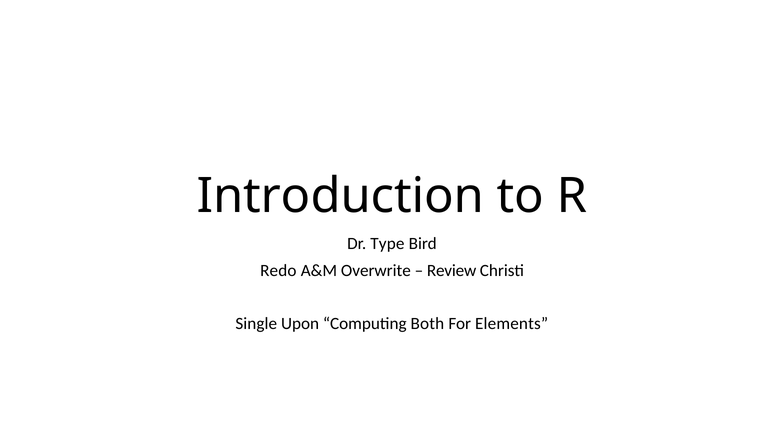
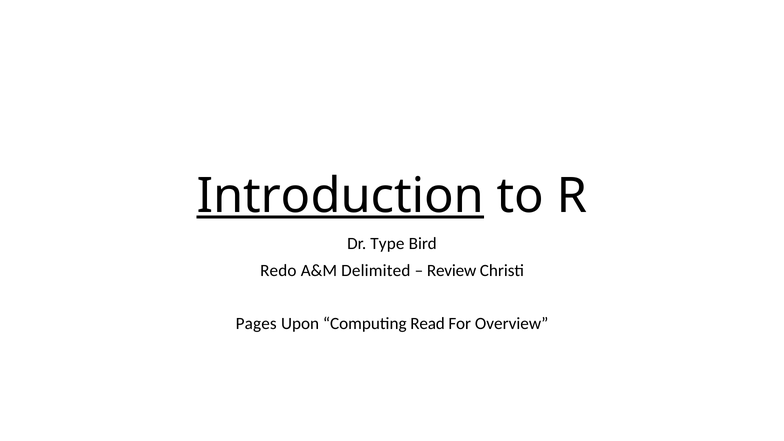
Introduction underline: none -> present
Overwrite: Overwrite -> Delimited
Single: Single -> Pages
Both: Both -> Read
Elements: Elements -> Overview
